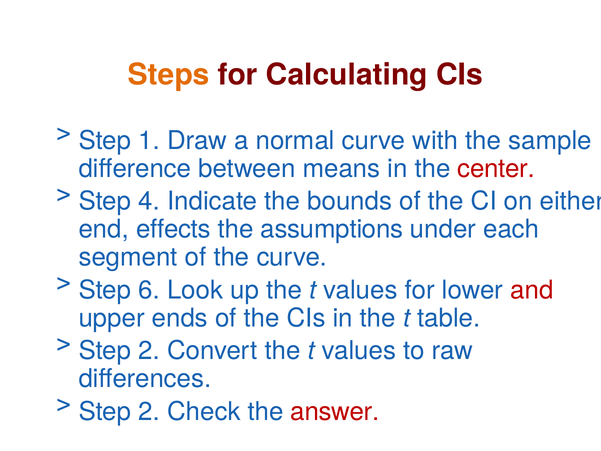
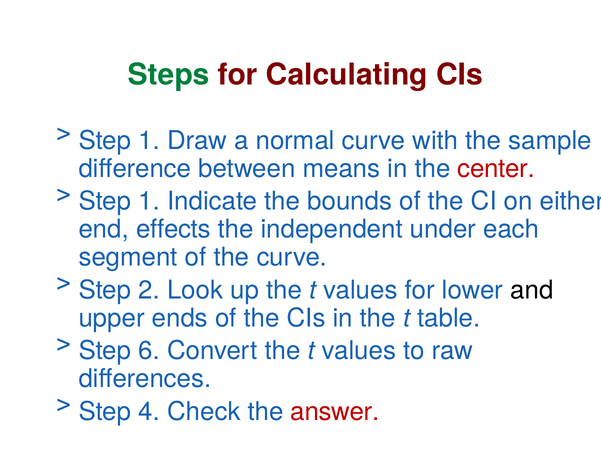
Steps colour: orange -> green
4 at (149, 201): 4 -> 1
assumptions: assumptions -> independent
6: 6 -> 2
and colour: red -> black
2 at (149, 351): 2 -> 6
2 at (149, 411): 2 -> 4
